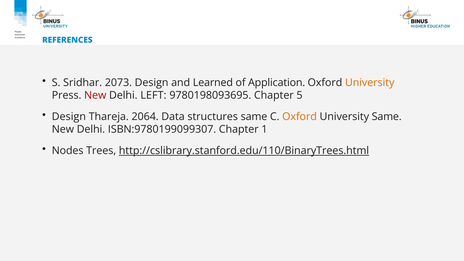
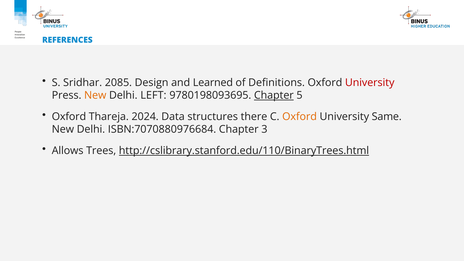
2073: 2073 -> 2085
Application: Application -> Definitions
University at (370, 83) colour: orange -> red
New at (95, 95) colour: red -> orange
Chapter at (274, 95) underline: none -> present
Design at (69, 117): Design -> Oxford
2064: 2064 -> 2024
structures same: same -> there
ISBN:9780199099307: ISBN:9780199099307 -> ISBN:7070880976684
1: 1 -> 3
Nodes: Nodes -> Allows
